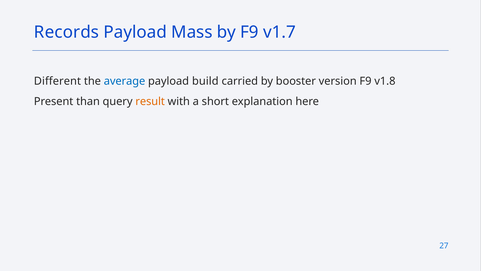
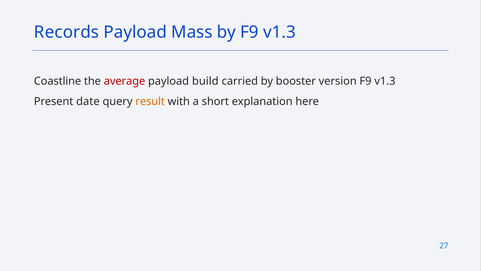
by F9 v1.7: v1.7 -> v1.3
Different: Different -> Coastline
average colour: blue -> red
version F9 v1.8: v1.8 -> v1.3
than: than -> date
